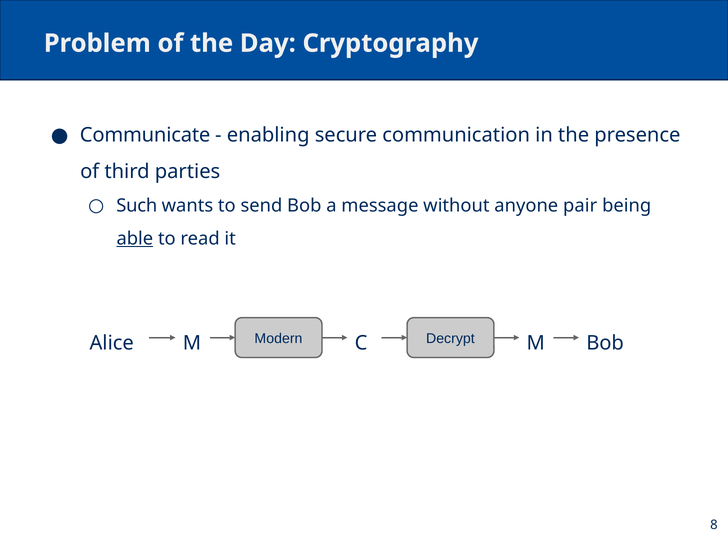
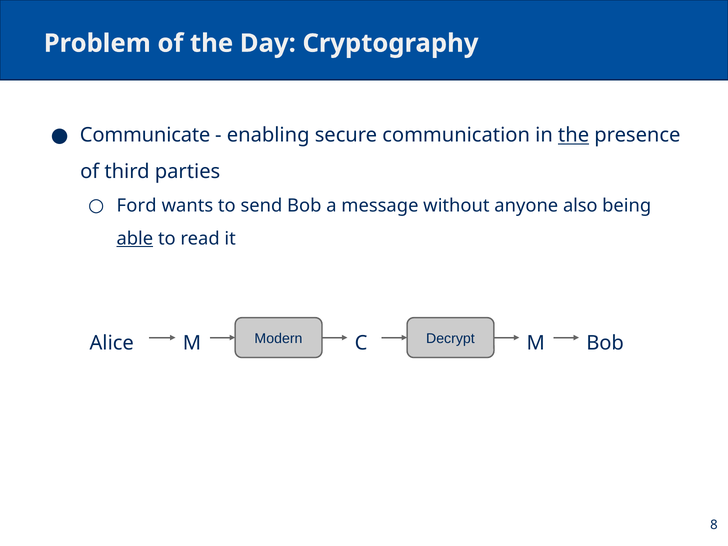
the at (574, 135) underline: none -> present
Such: Such -> Ford
pair: pair -> also
